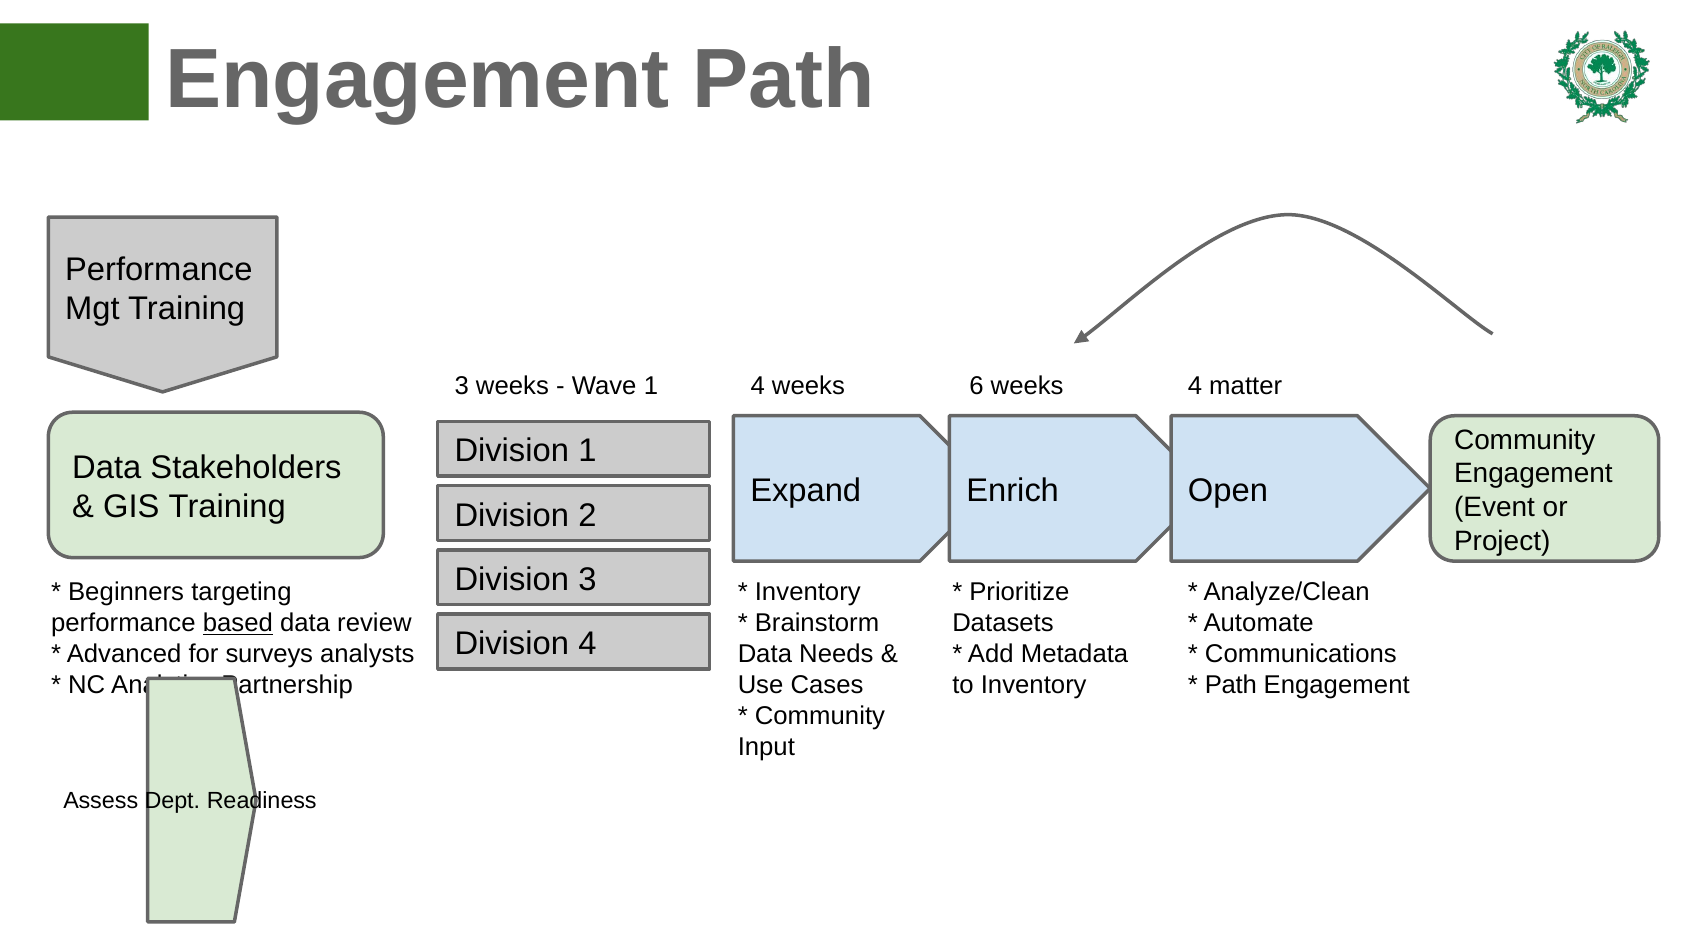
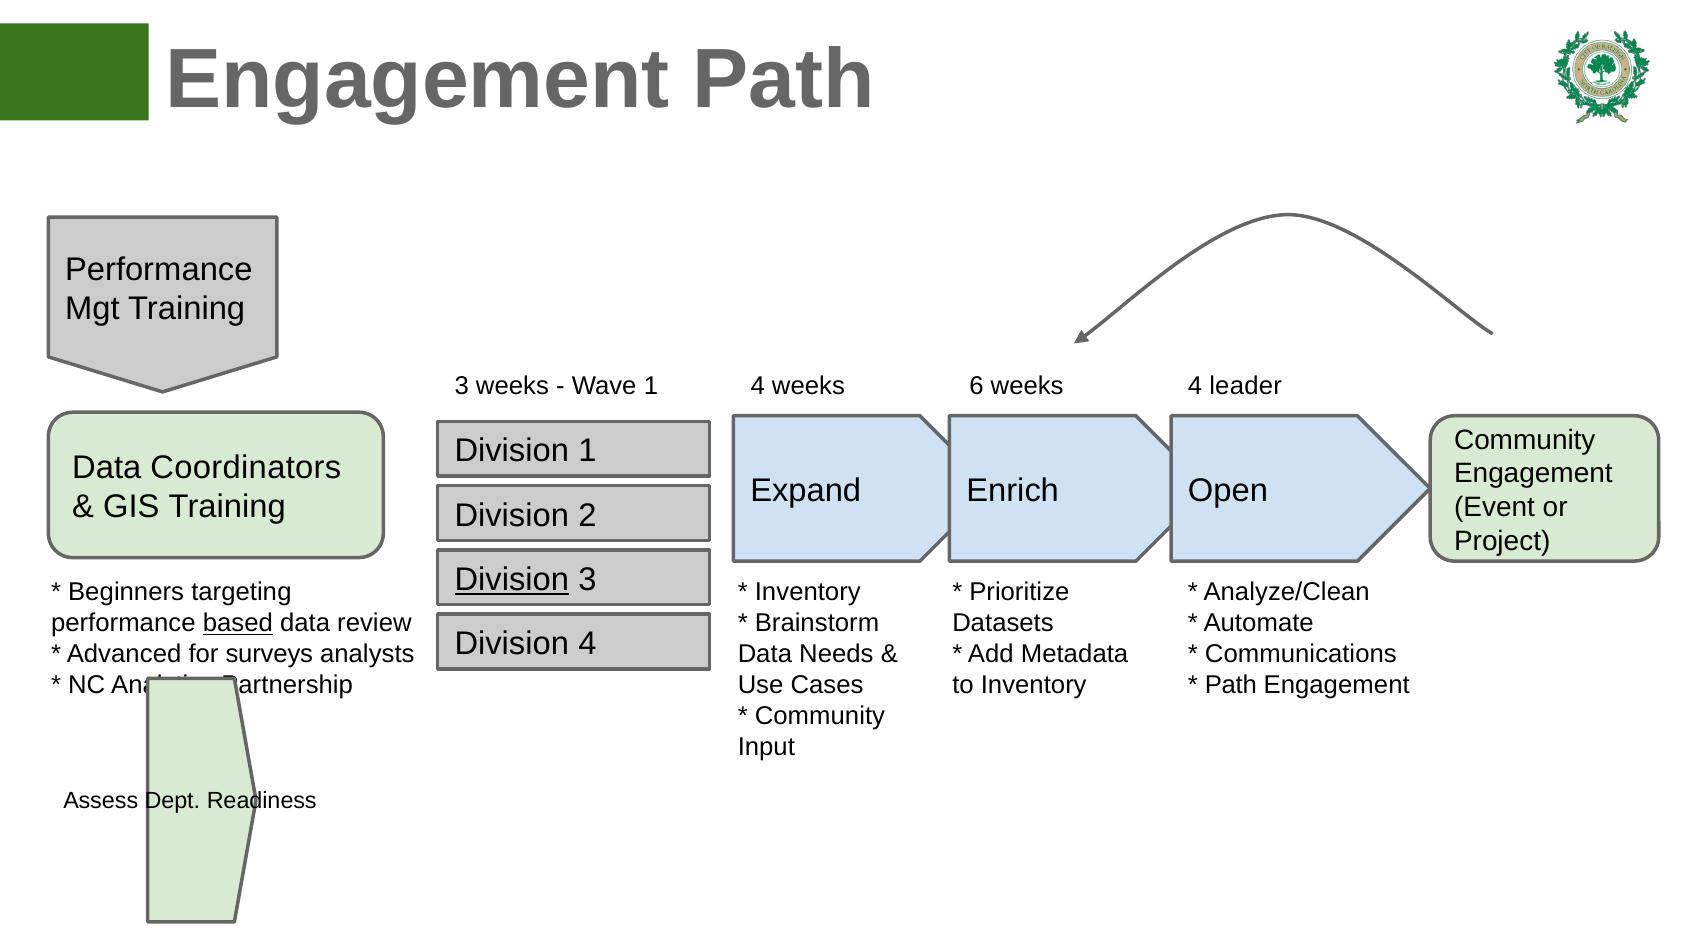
matter: matter -> leader
Stakeholders: Stakeholders -> Coordinators
Division at (512, 580) underline: none -> present
